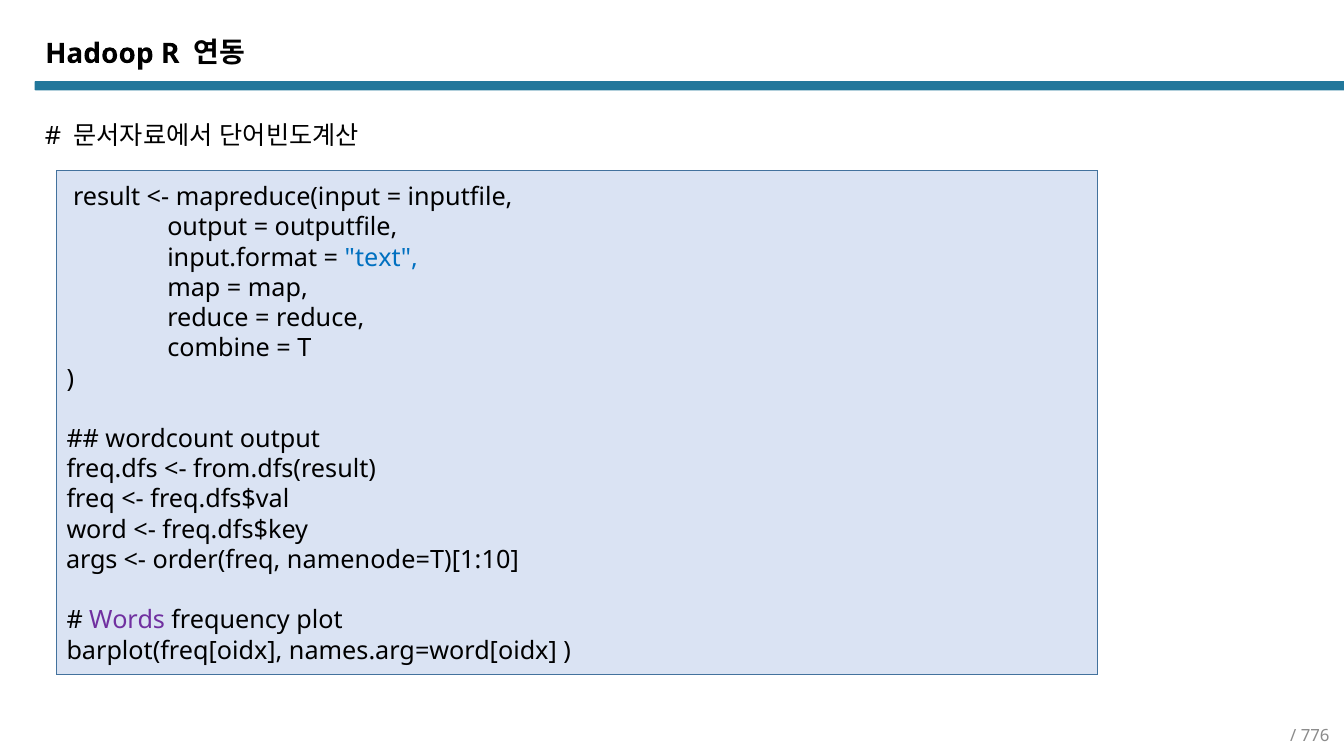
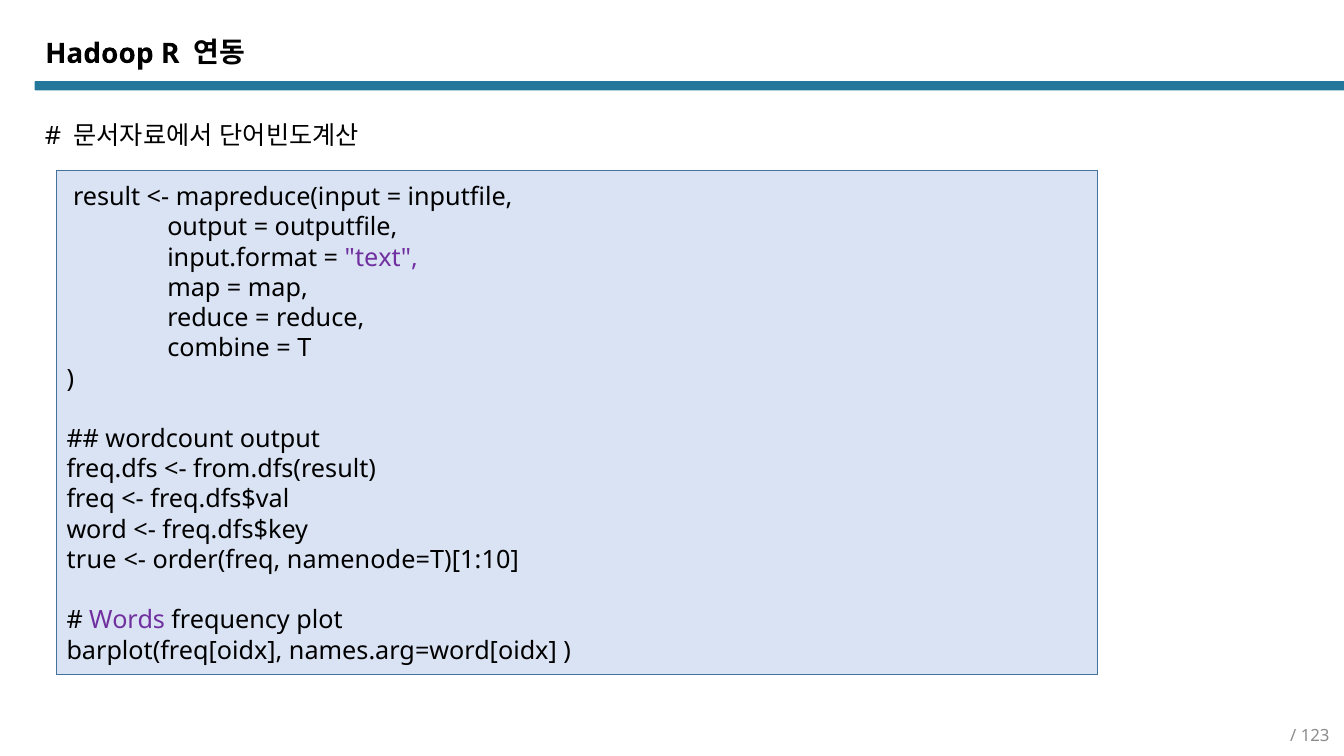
text colour: blue -> purple
args: args -> true
776: 776 -> 123
